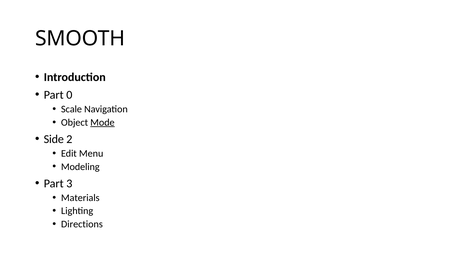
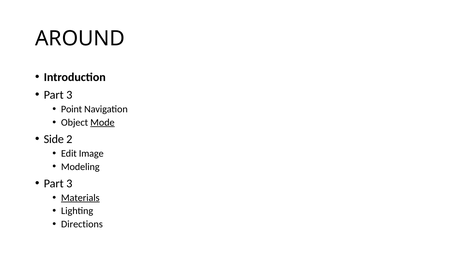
SMOOTH: SMOOTH -> AROUND
0 at (69, 95): 0 -> 3
Scale: Scale -> Point
Menu: Menu -> Image
Materials underline: none -> present
